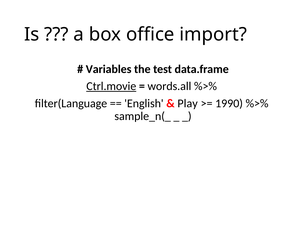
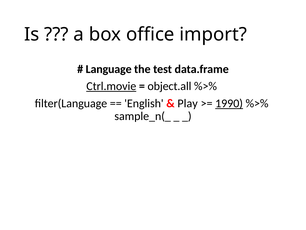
Variables: Variables -> Language
words.all: words.all -> object.all
1990 underline: none -> present
